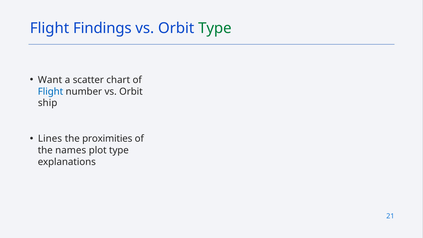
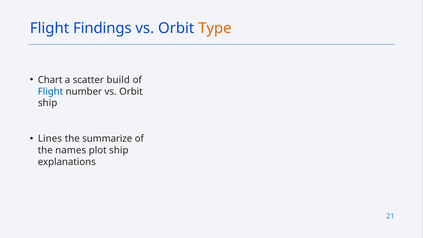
Type at (215, 28) colour: green -> orange
Want: Want -> Chart
chart: chart -> build
proximities: proximities -> summarize
plot type: type -> ship
